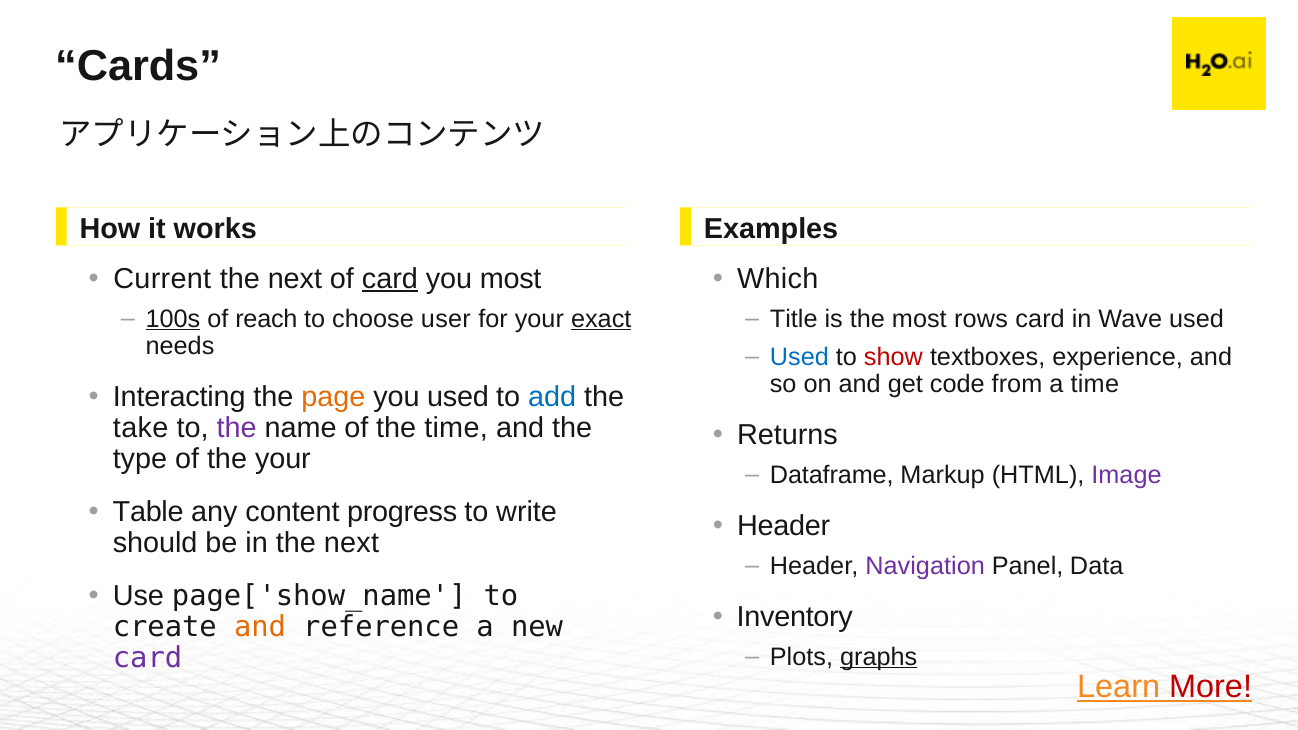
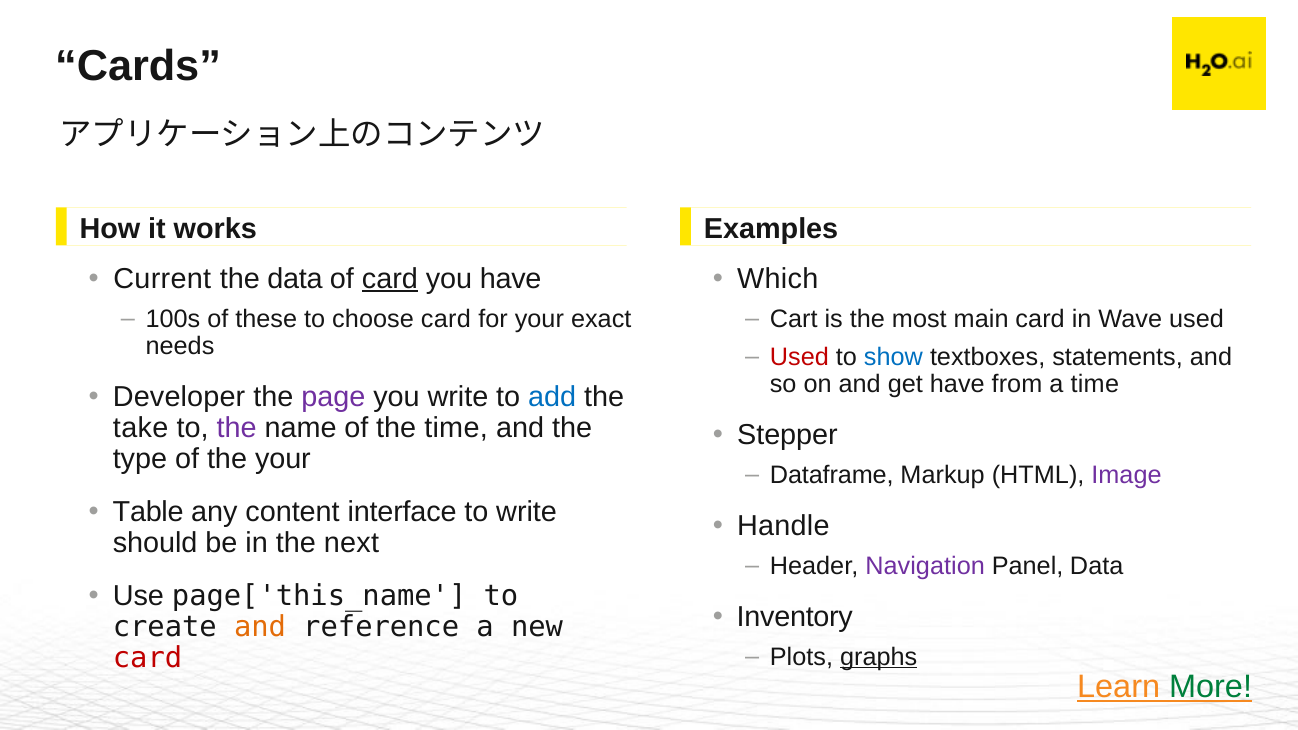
next at (295, 279): next -> data
you most: most -> have
100s underline: present -> none
reach: reach -> these
choose user: user -> card
exact underline: present -> none
Title: Title -> Cart
rows: rows -> main
Used at (799, 357) colour: blue -> red
show colour: red -> blue
experience: experience -> statements
get code: code -> have
Interacting: Interacting -> Developer
page colour: orange -> purple
you used: used -> write
Returns: Returns -> Stepper
progress: progress -> interface
Header at (784, 526): Header -> Handle
page['show_name: page['show_name -> page['this_name
card at (148, 658) colour: purple -> red
More colour: red -> green
